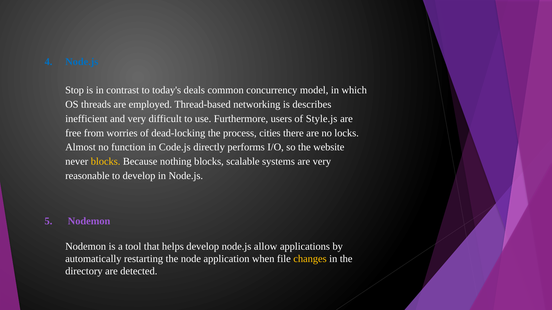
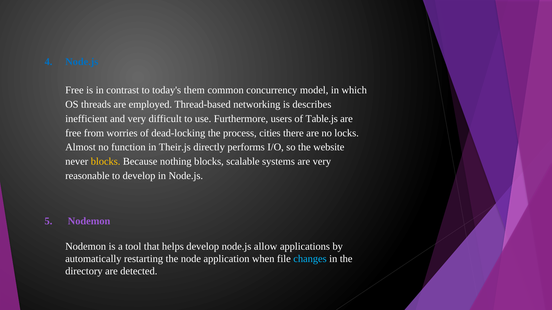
Stop at (75, 90): Stop -> Free
deals: deals -> them
Style.js: Style.js -> Table.js
Code.js: Code.js -> Their.js
changes colour: yellow -> light blue
